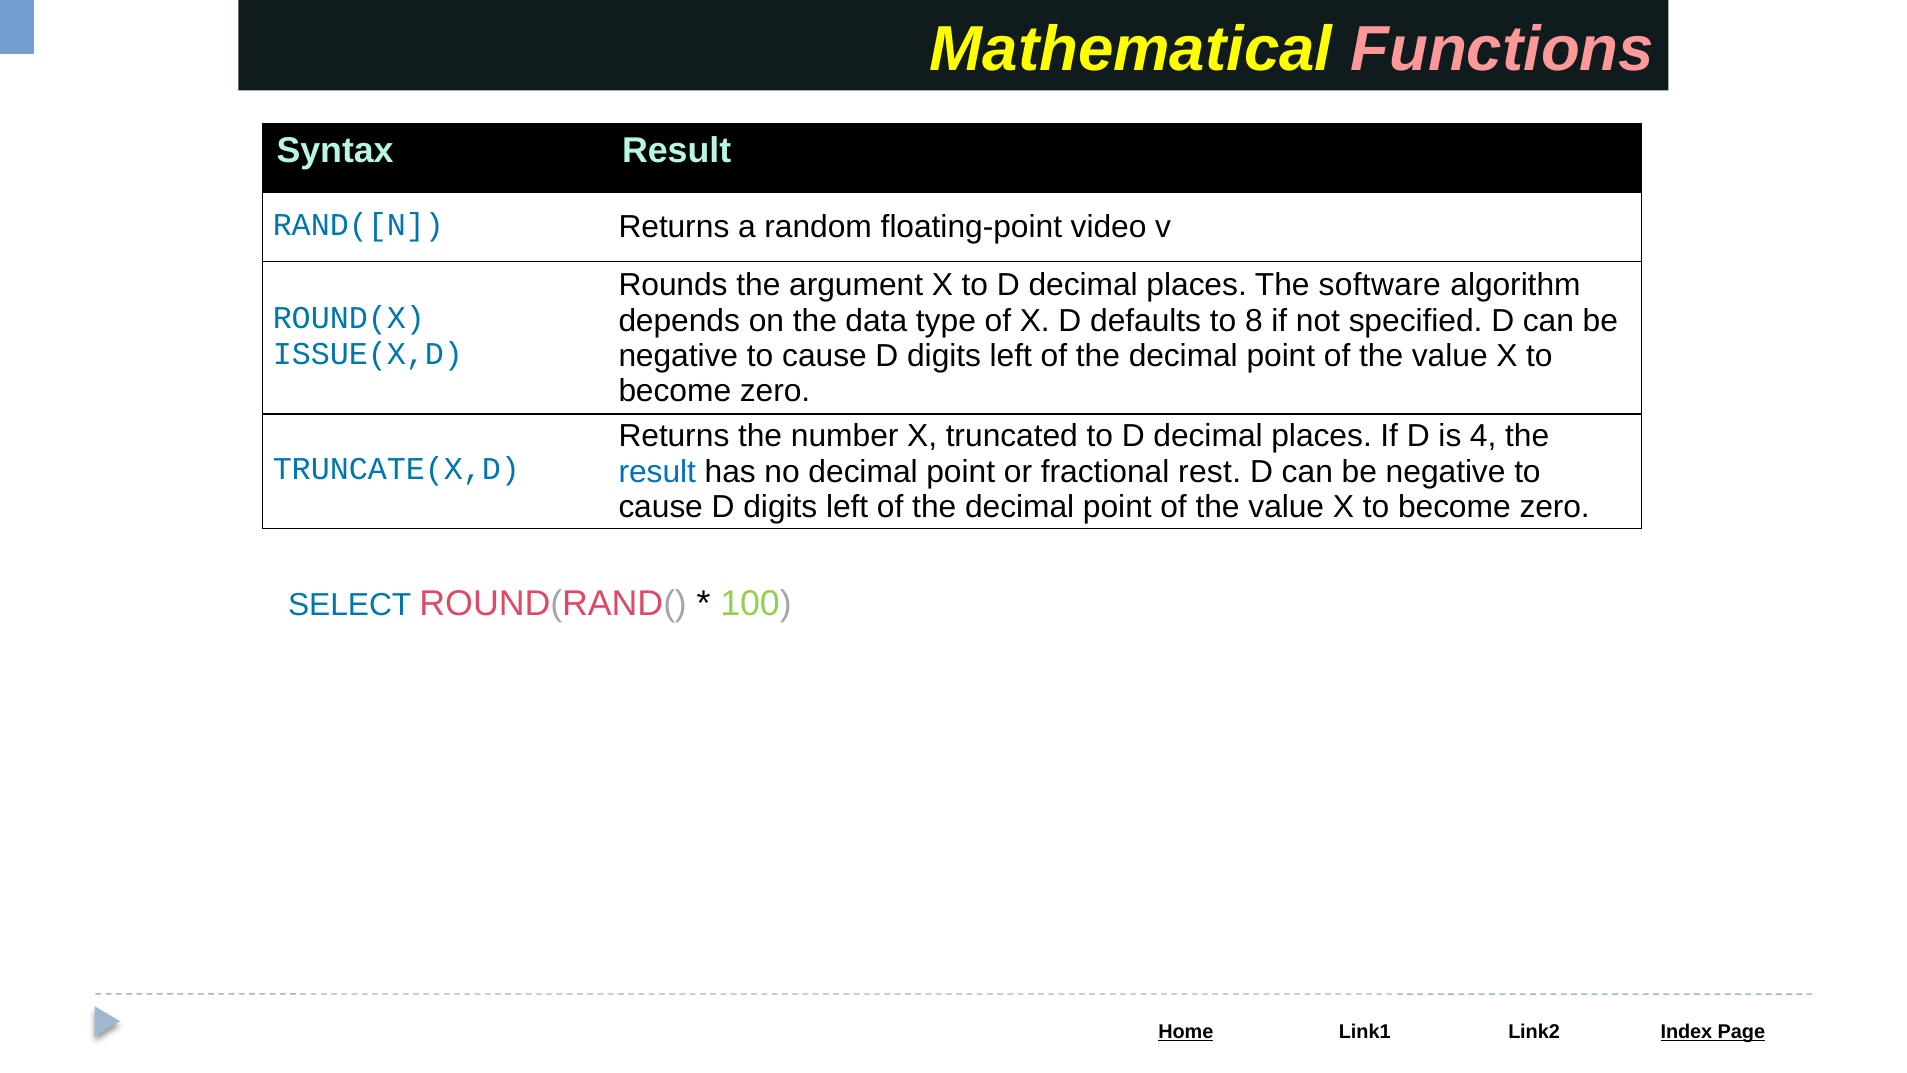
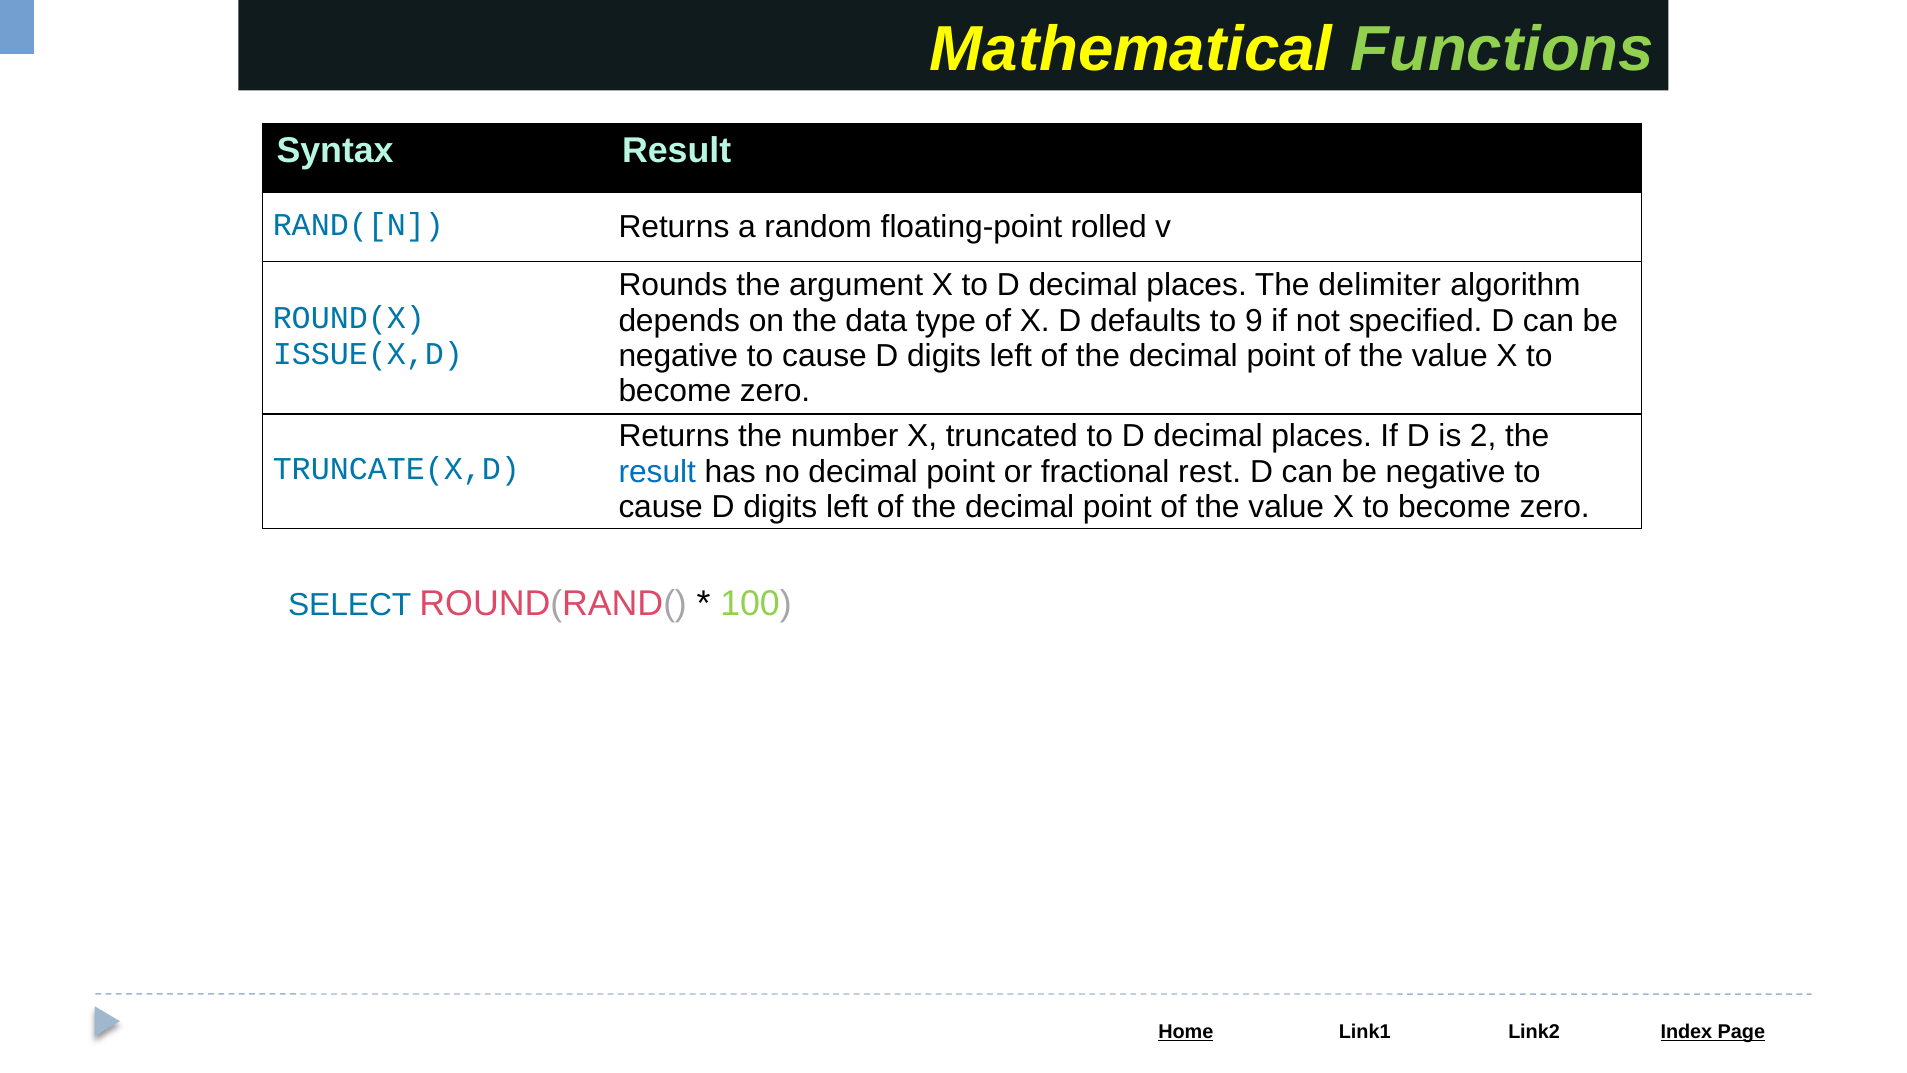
Functions colour: pink -> light green
video: video -> rolled
software: software -> delimiter
8: 8 -> 9
4: 4 -> 2
